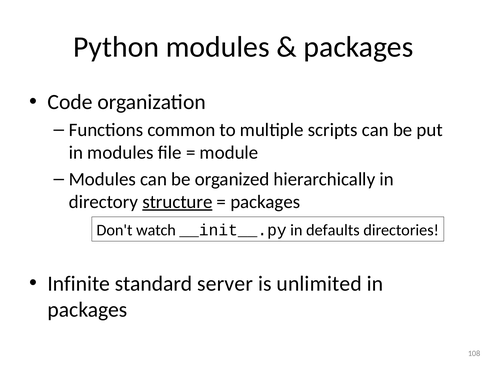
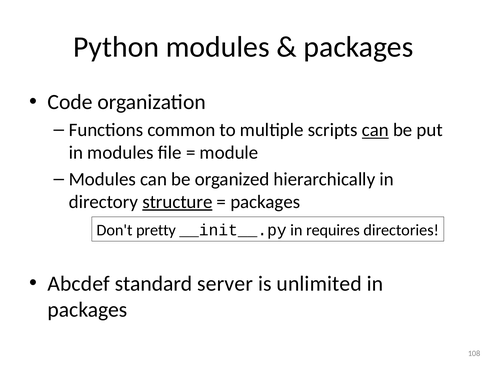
can at (375, 130) underline: none -> present
watch: watch -> pretty
defaults: defaults -> requires
Infinite: Infinite -> Abcdef
